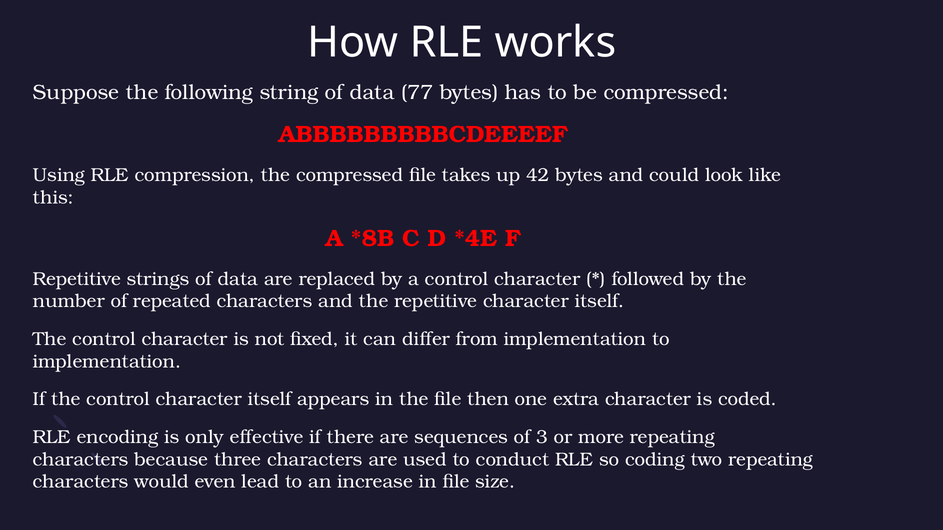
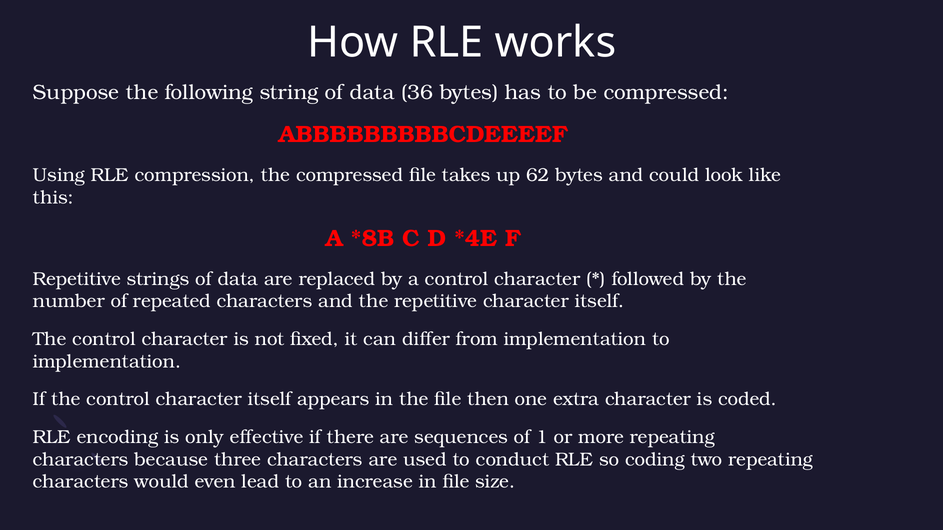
77: 77 -> 36
42: 42 -> 62
3: 3 -> 1
